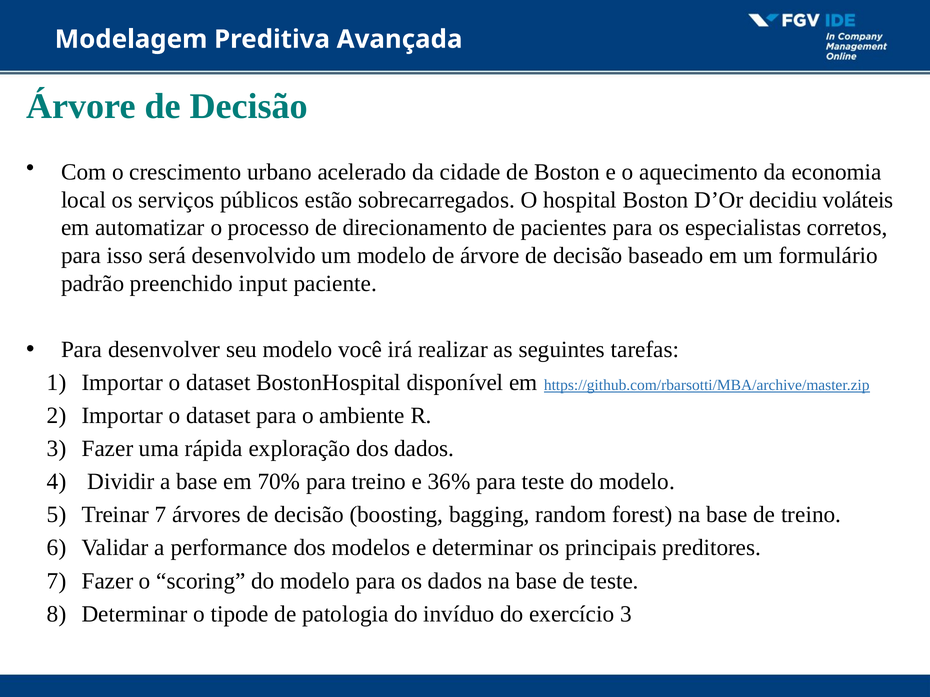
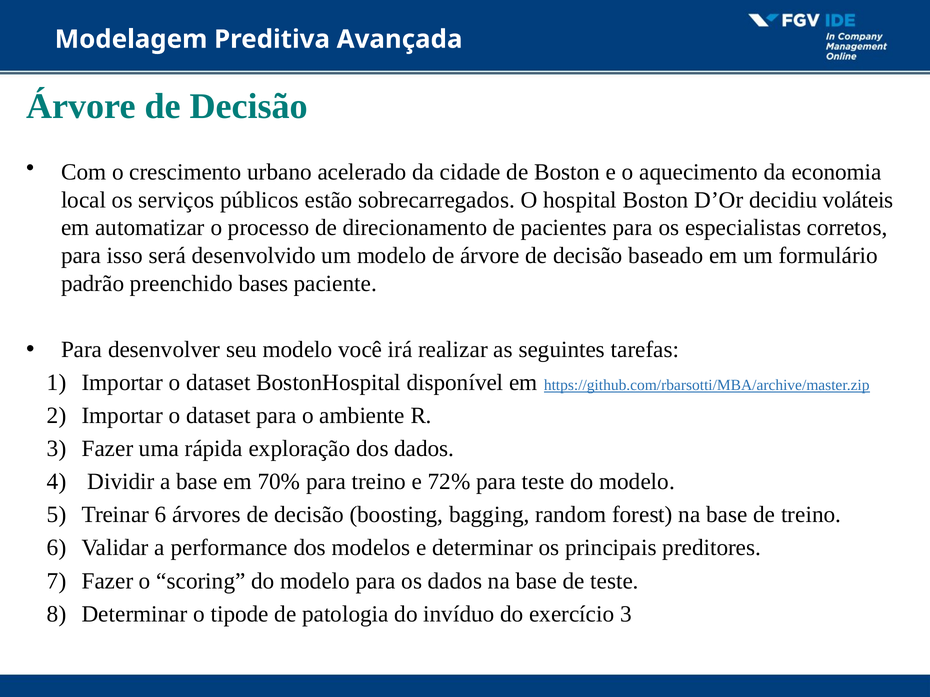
input: input -> bases
36%: 36% -> 72%
Treinar 7: 7 -> 6
